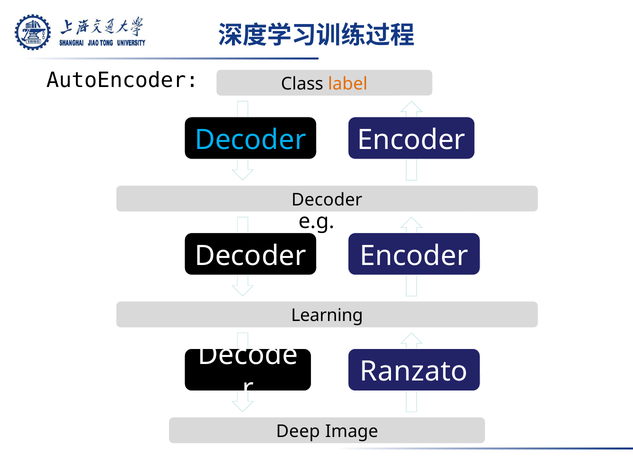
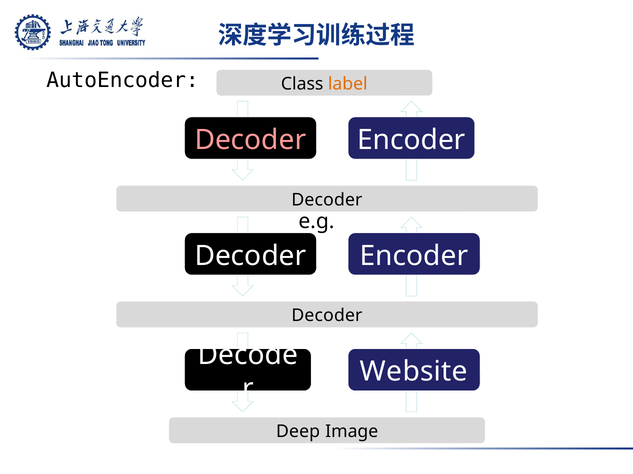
Decoder at (250, 140) colour: light blue -> pink
Learning at (327, 316): Learning -> Decoder
Ranzato: Ranzato -> Website
